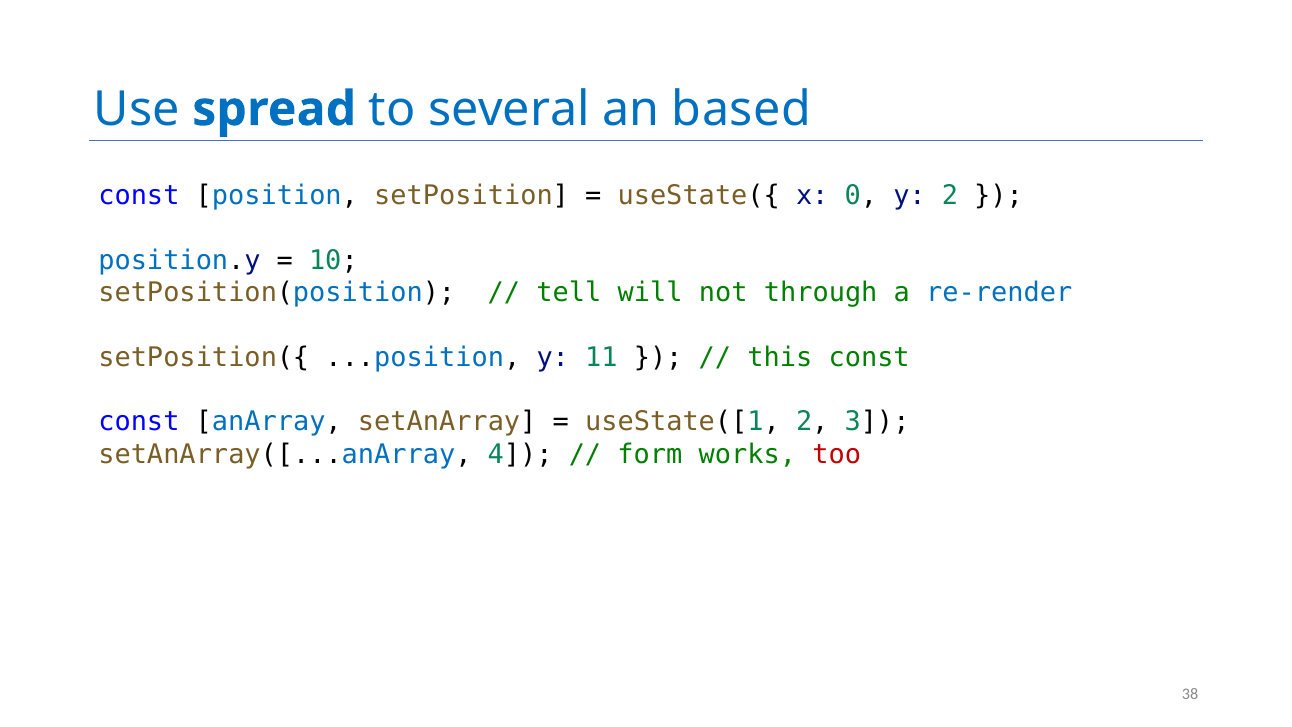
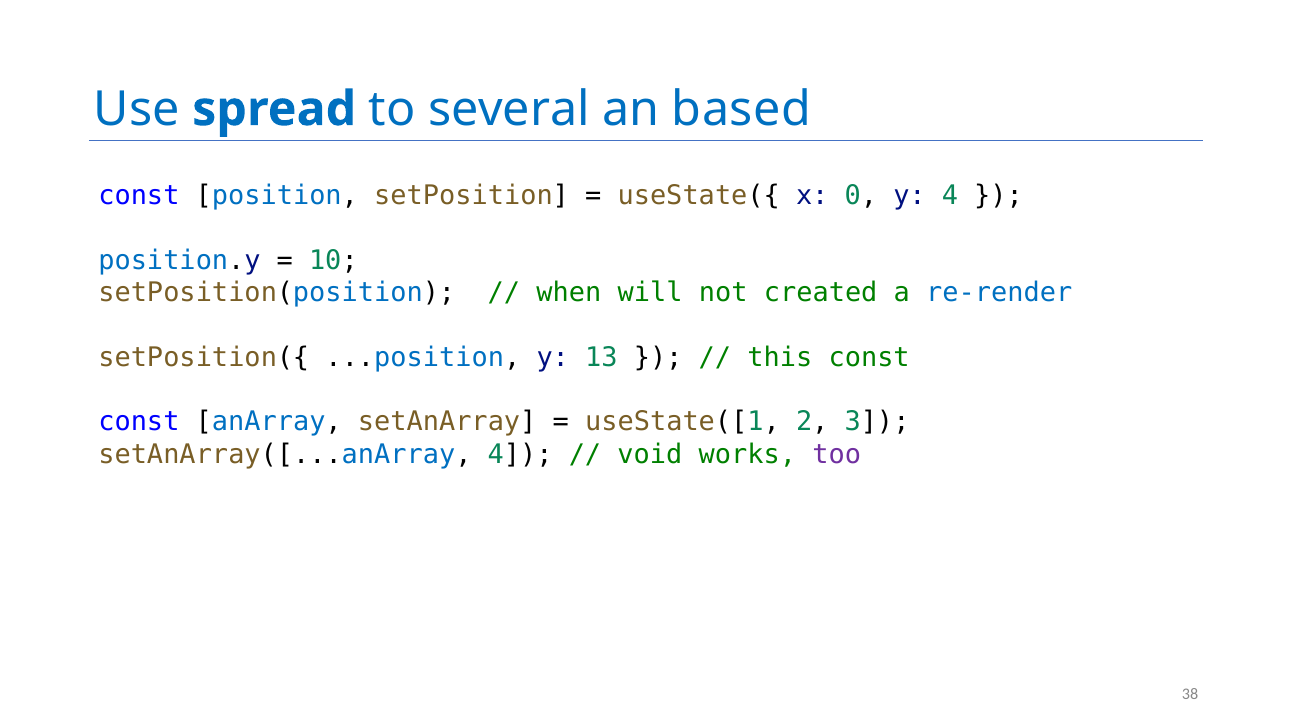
y 2: 2 -> 4
tell: tell -> when
through: through -> created
11: 11 -> 13
form: form -> void
too colour: red -> purple
